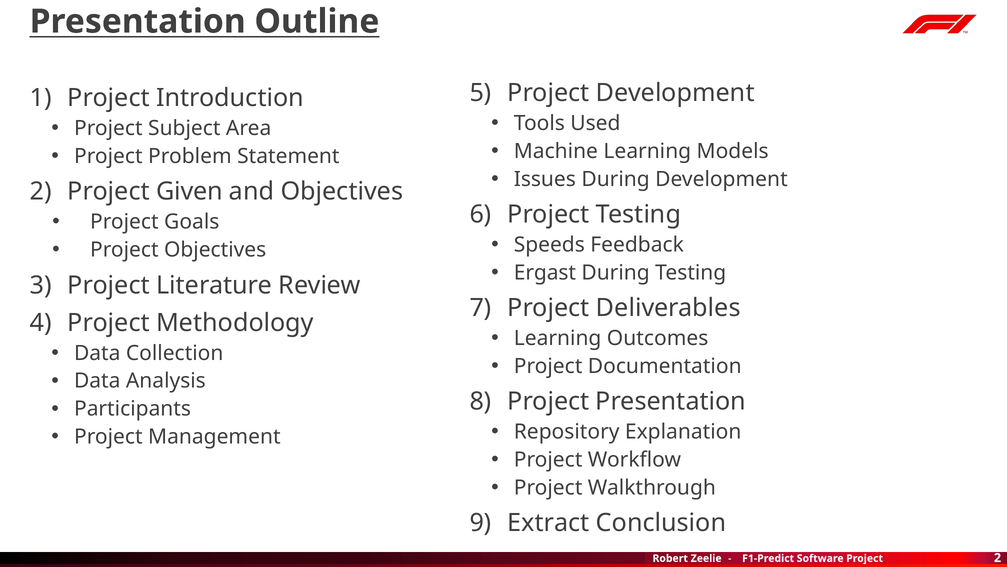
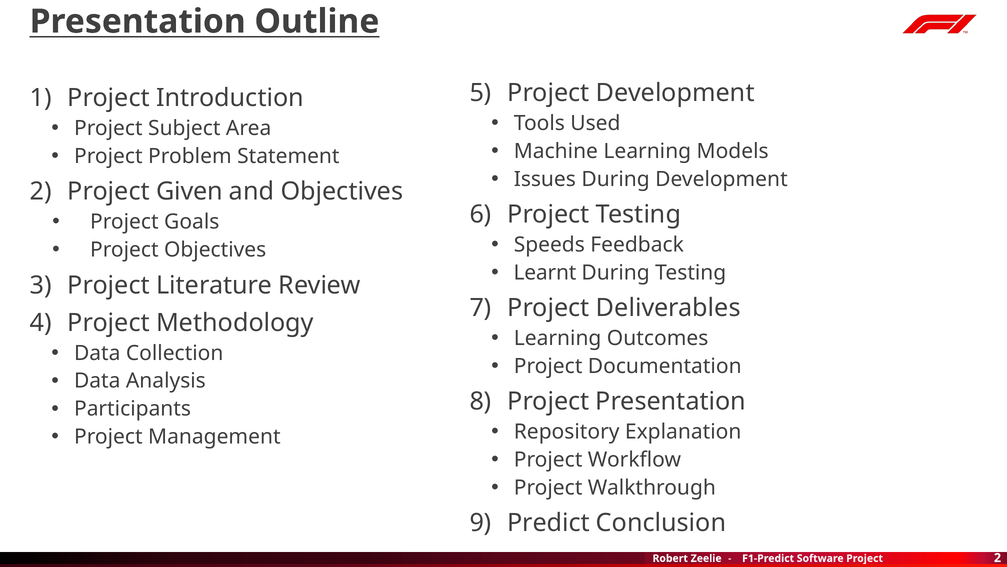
Ergast: Ergast -> Learnt
Extract: Extract -> Predict
